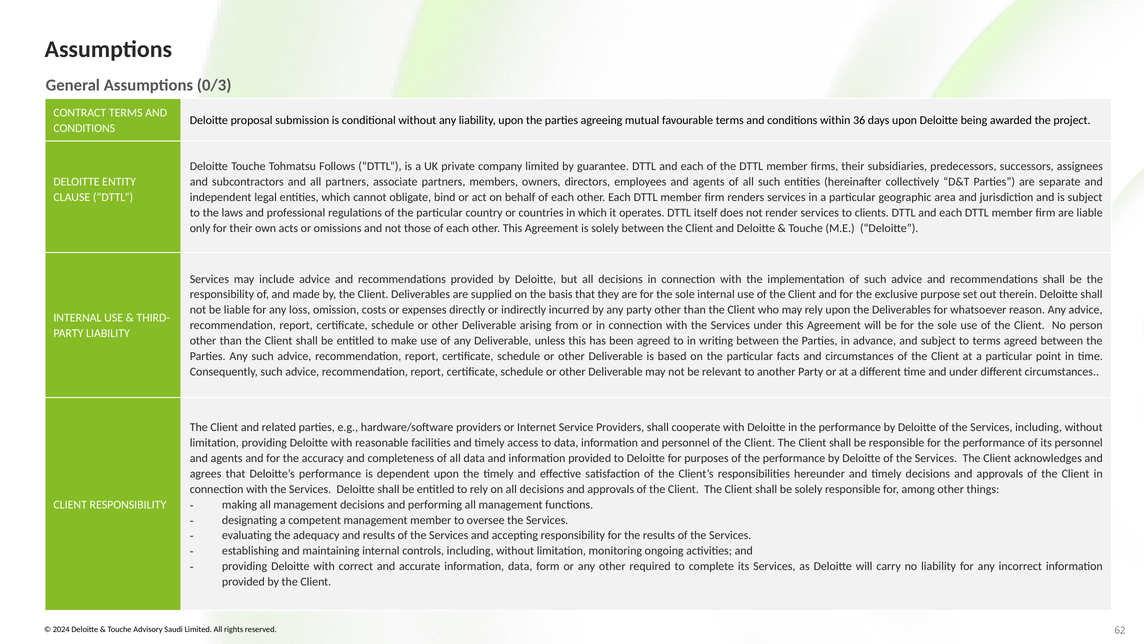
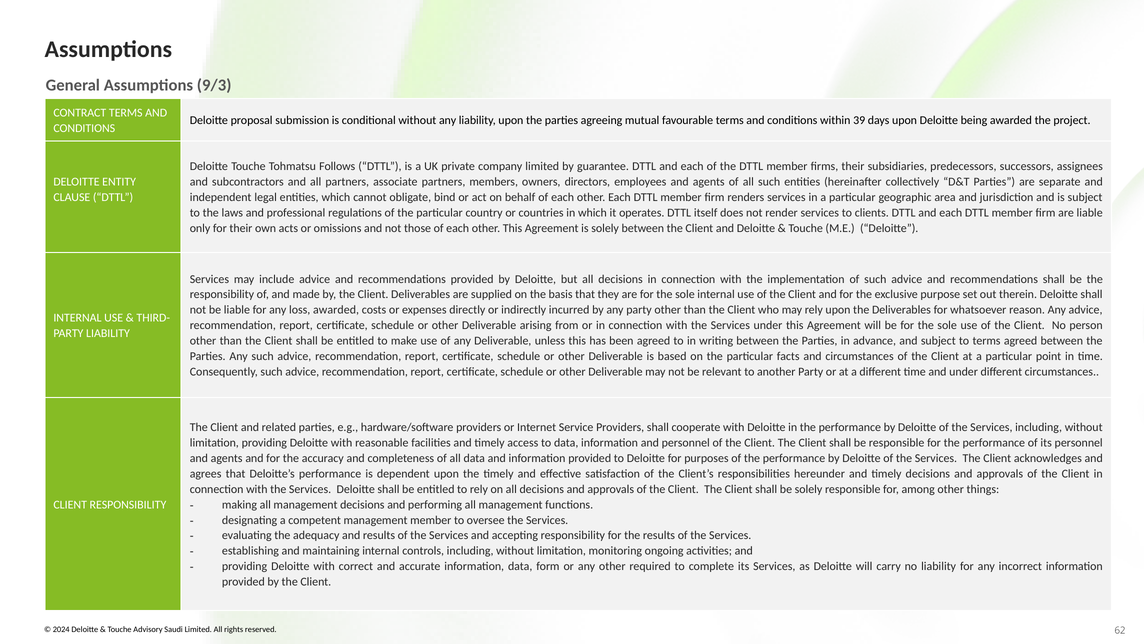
0/3: 0/3 -> 9/3
36: 36 -> 39
loss omission: omission -> awarded
